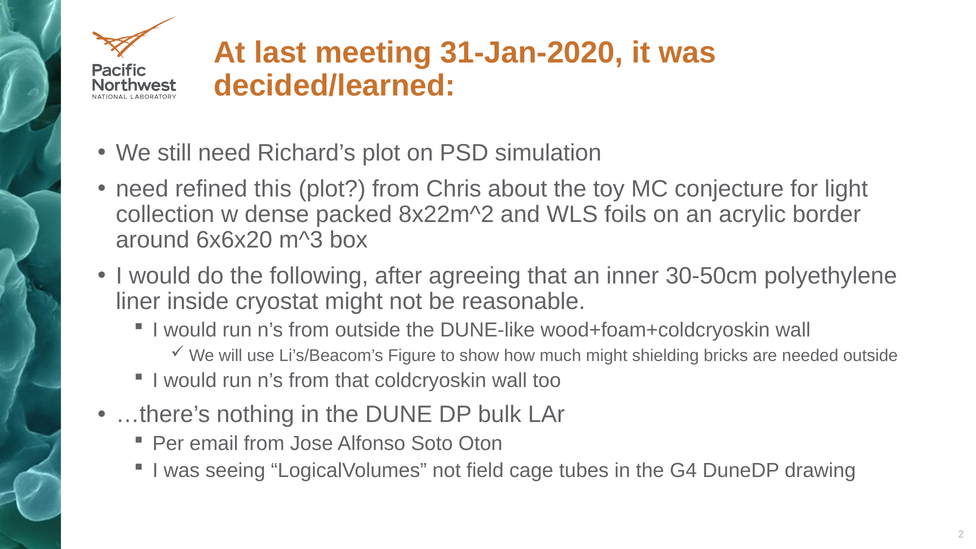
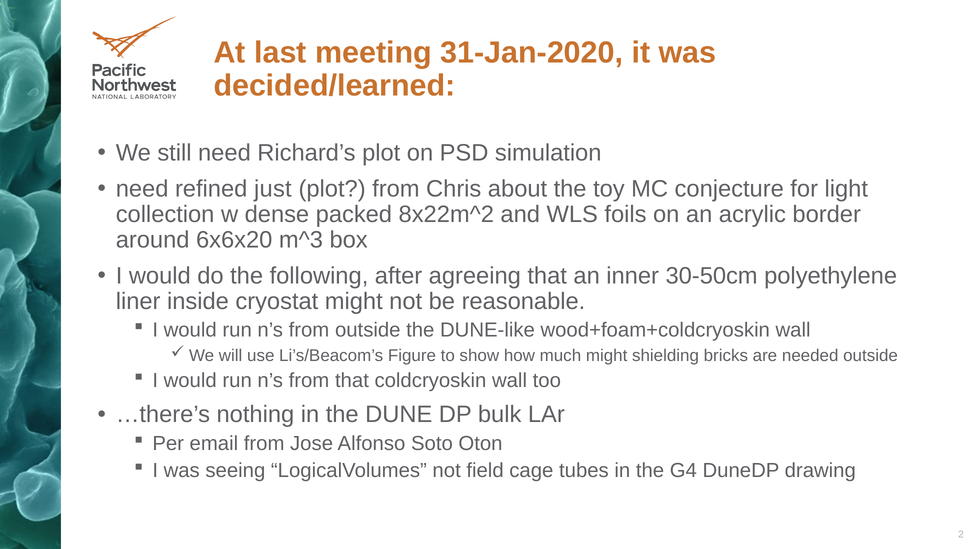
this: this -> just
